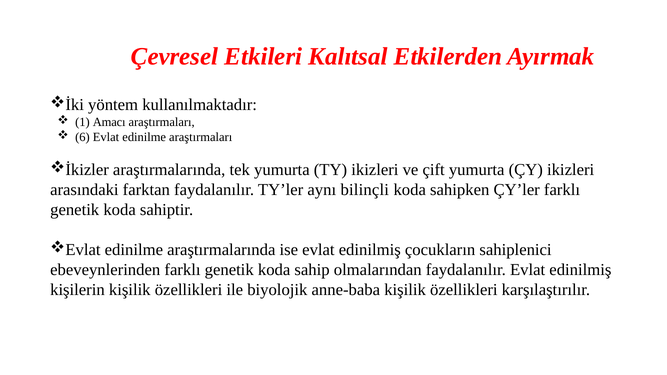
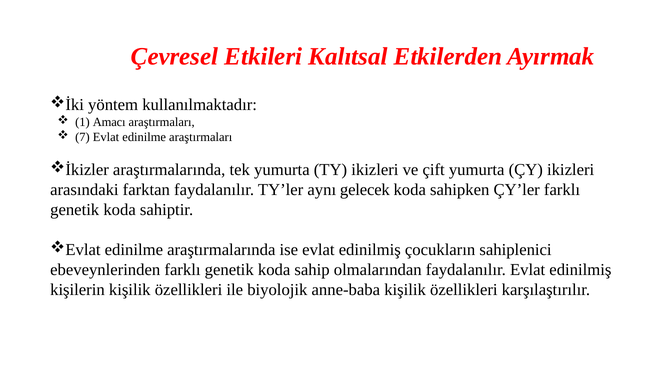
6: 6 -> 7
bilinçli: bilinçli -> gelecek
